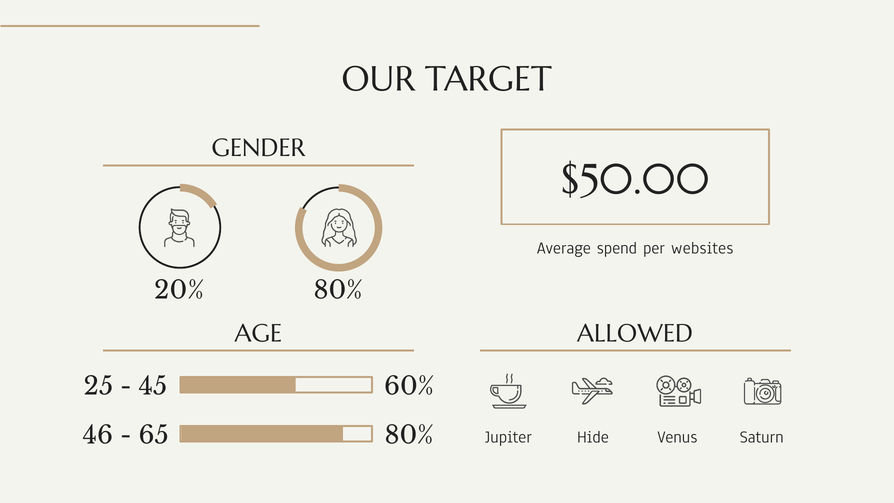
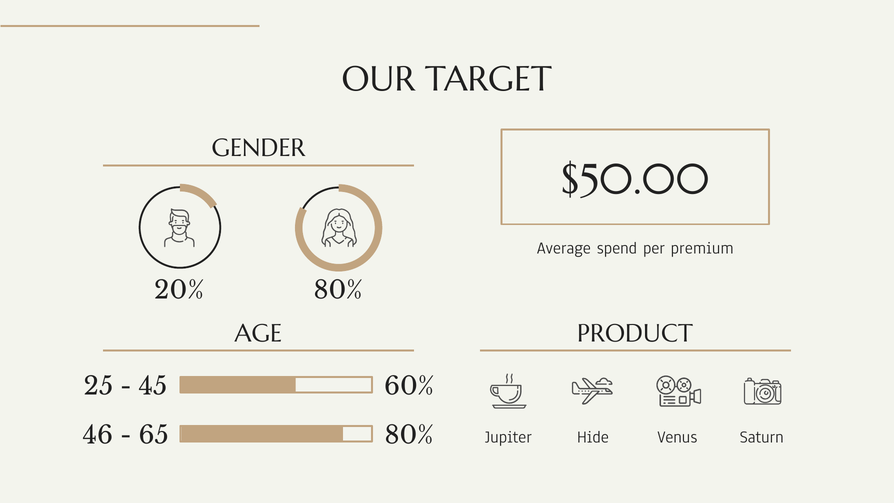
websites: websites -> premium
ALLOWED: ALLOWED -> PRODUCT
